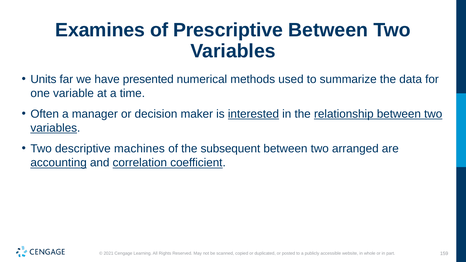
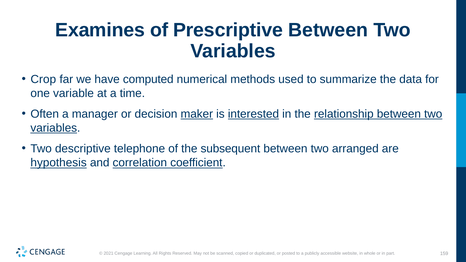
Units: Units -> Crop
presented: presented -> computed
maker underline: none -> present
machines: machines -> telephone
accounting: accounting -> hypothesis
